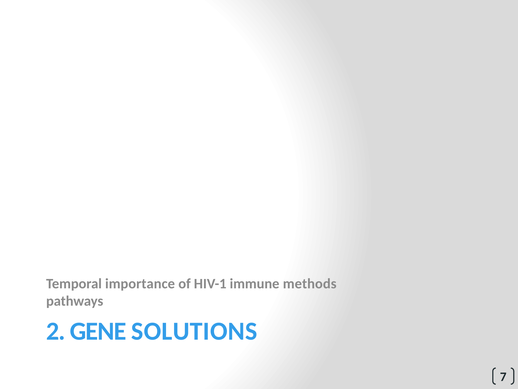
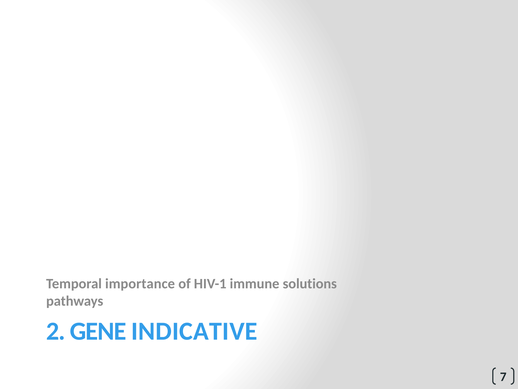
methods: methods -> solutions
SOLUTIONS: SOLUTIONS -> INDICATIVE
